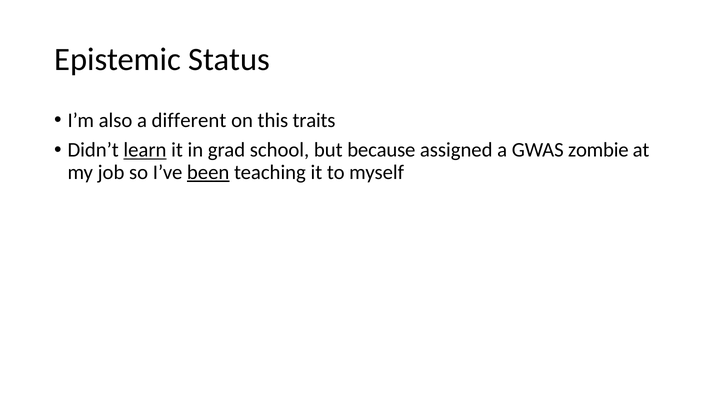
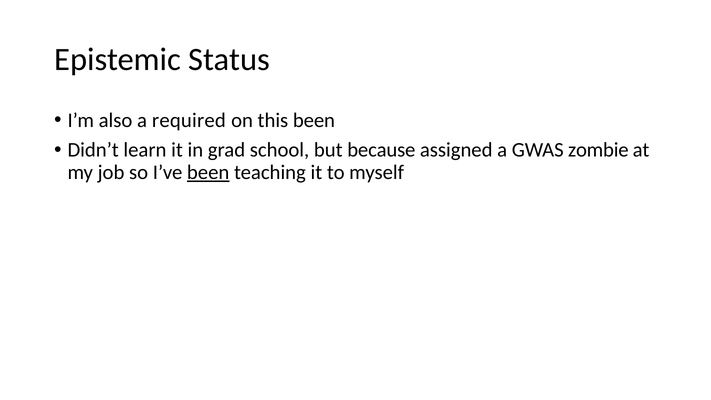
different: different -> required
this traits: traits -> been
learn underline: present -> none
